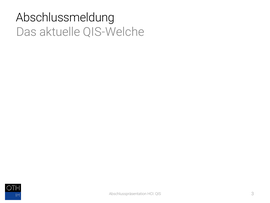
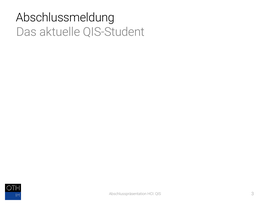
QIS-Welche: QIS-Welche -> QIS-Student
